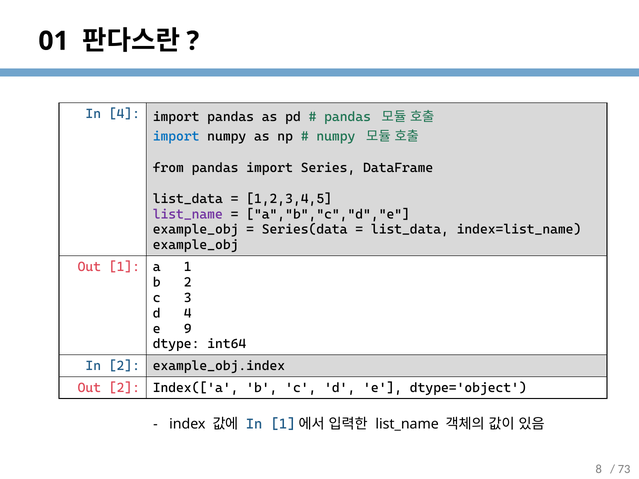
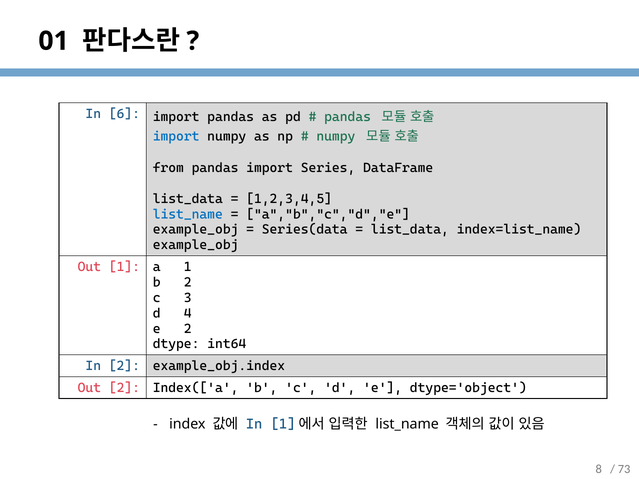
In 4: 4 -> 6
list_name at (188, 214) colour: purple -> blue
e 9: 9 -> 2
